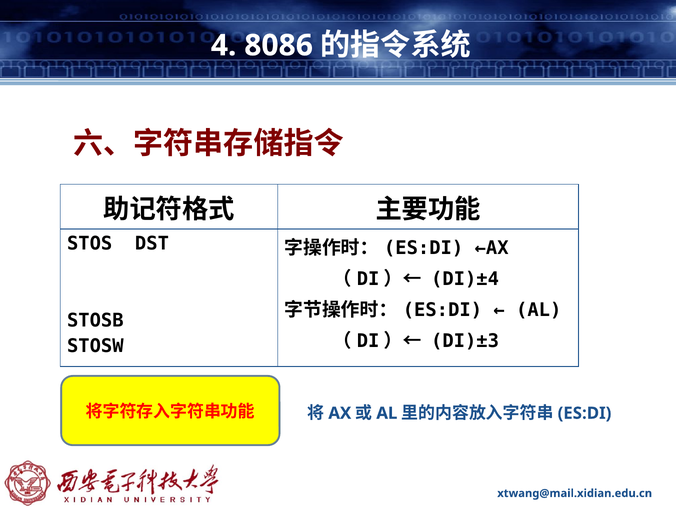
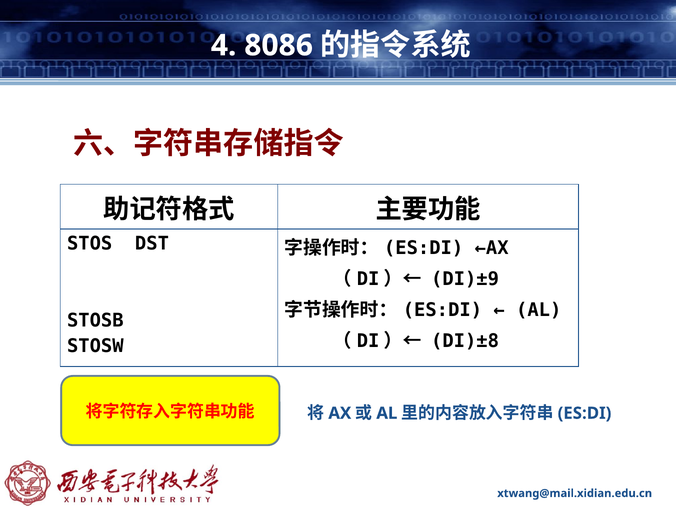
DI)±4: DI)±4 -> DI)±9
DI)±3: DI)±3 -> DI)±8
